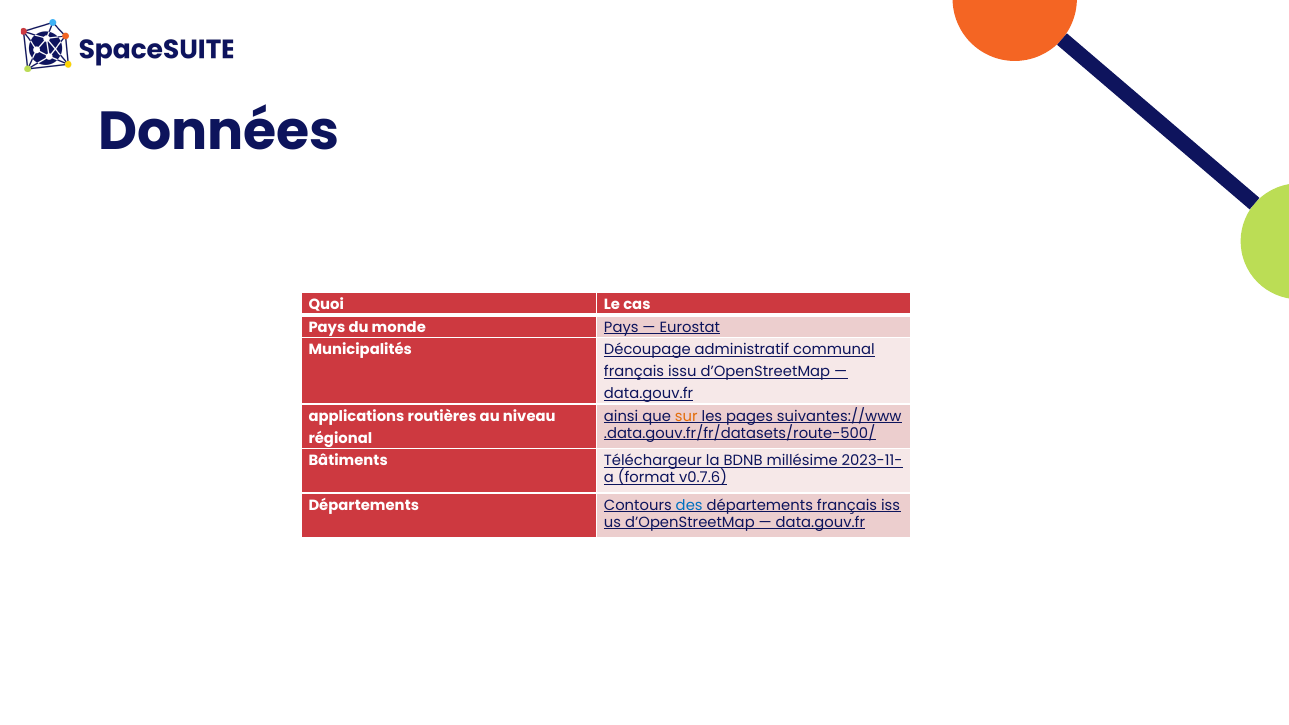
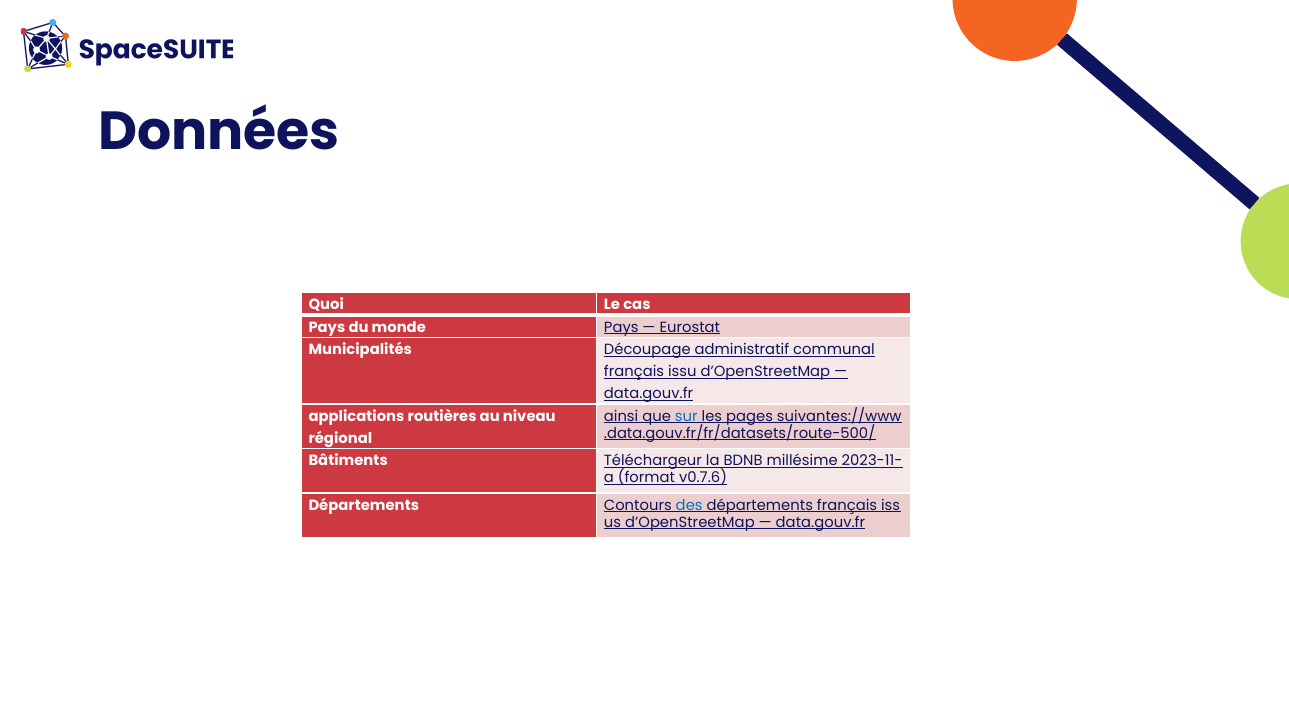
sur colour: orange -> blue
